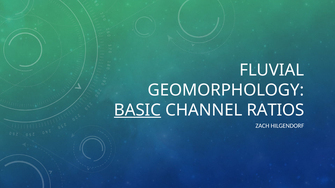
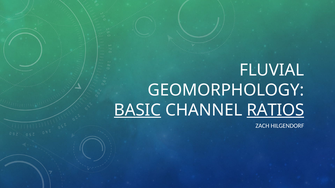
RATIOS underline: none -> present
